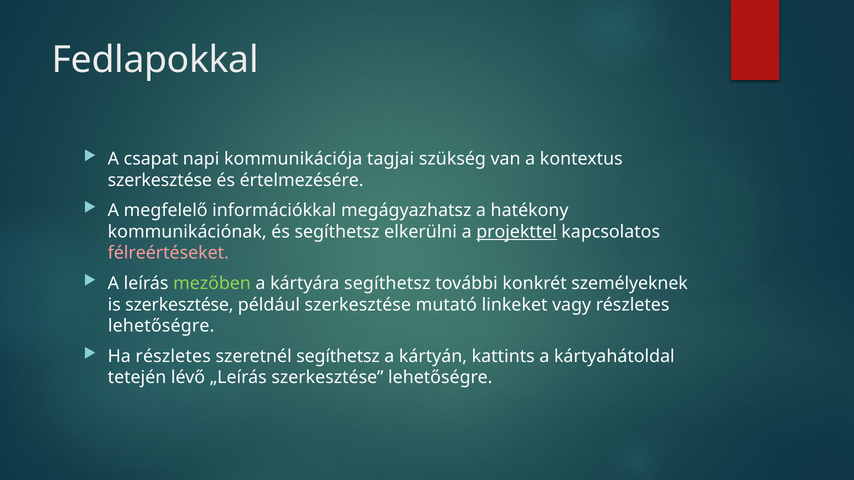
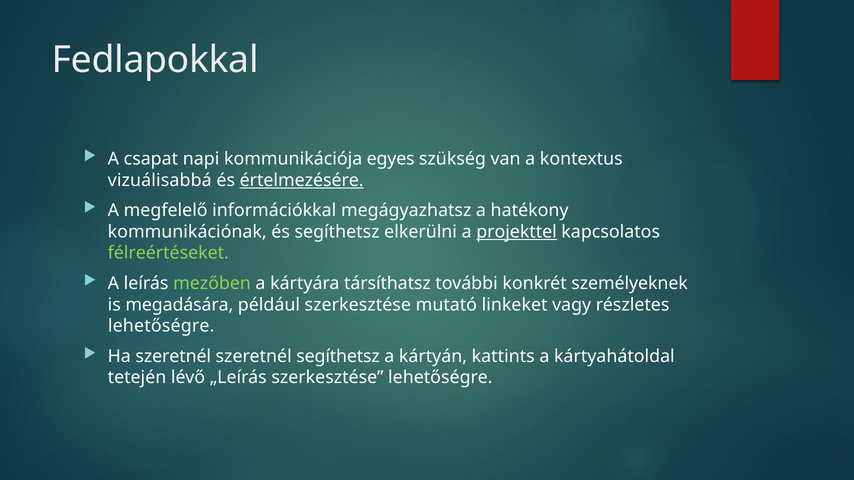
tagjai: tagjai -> egyes
szerkesztése at (160, 180): szerkesztése -> vizuálisabbá
értelmezésére underline: none -> present
félreértéseket colour: pink -> light green
kártyára segíthetsz: segíthetsz -> társíthatsz
is szerkesztése: szerkesztése -> megadására
Ha részletes: részletes -> szeretnél
